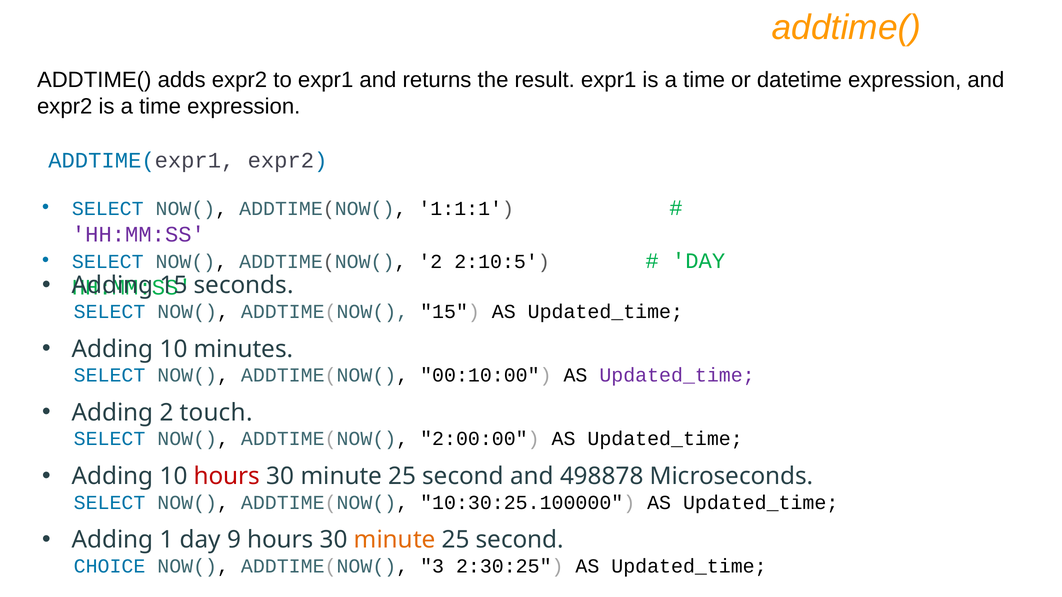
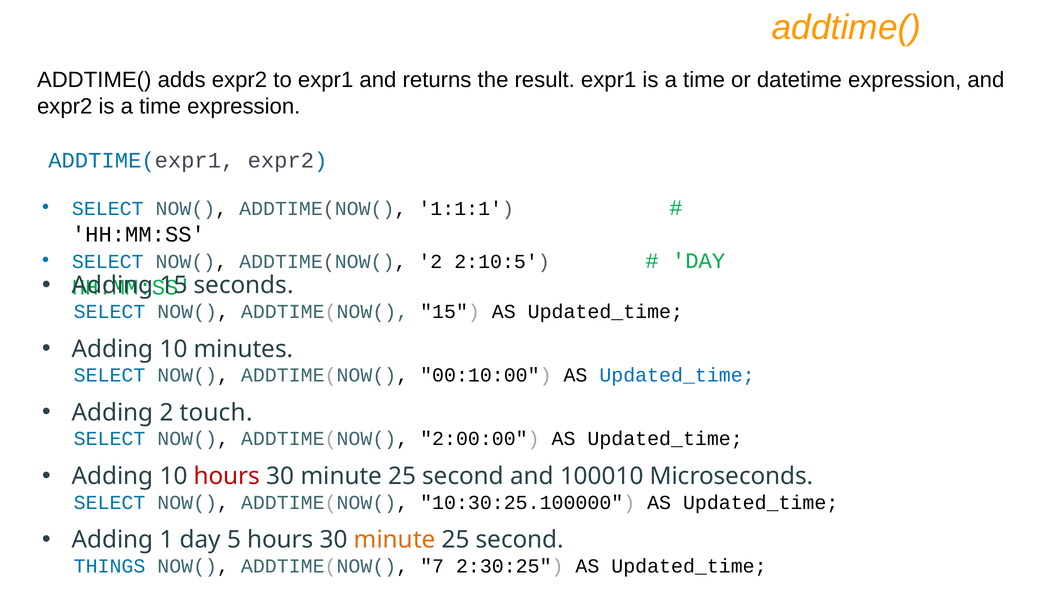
HH:MM:SS at (138, 235) colour: purple -> black
Updated_time at (677, 375) colour: purple -> blue
498878: 498878 -> 100010
9: 9 -> 5
CHOICE: CHOICE -> THINGS
3: 3 -> 7
